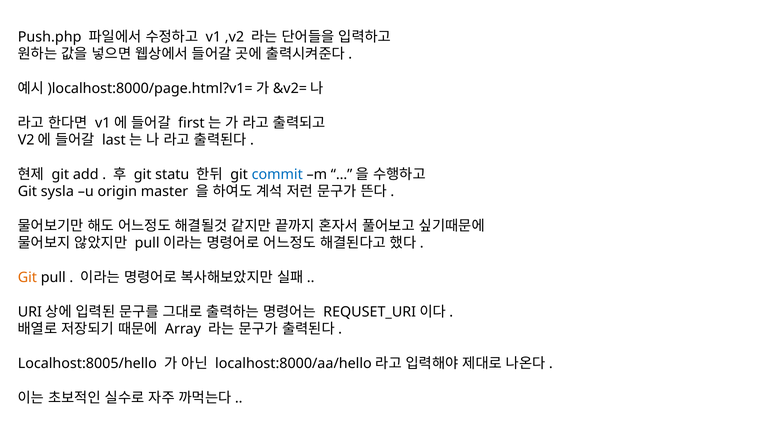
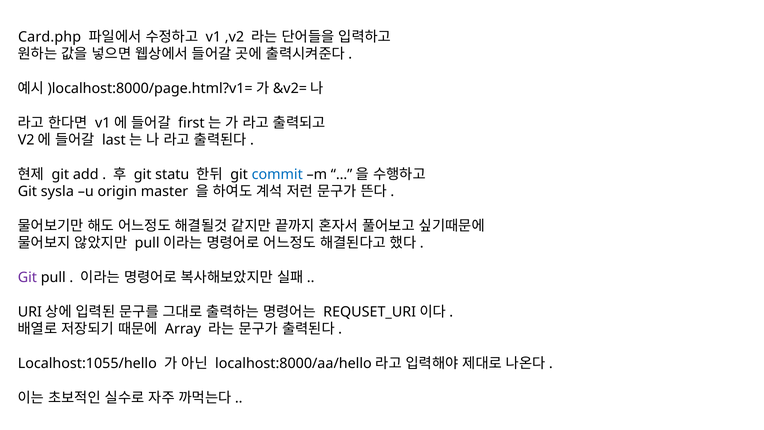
Push.php: Push.php -> Card.php
Git at (27, 277) colour: orange -> purple
Localhost:8005/hello: Localhost:8005/hello -> Localhost:1055/hello
